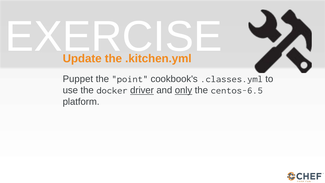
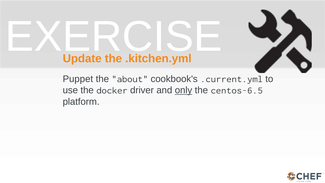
point: point -> about
.classes.yml: .classes.yml -> .current.yml
driver underline: present -> none
